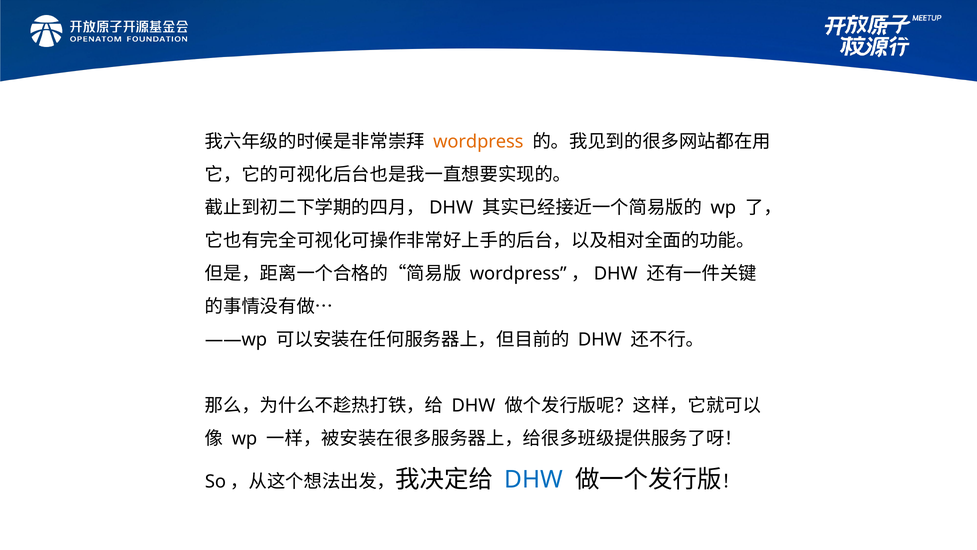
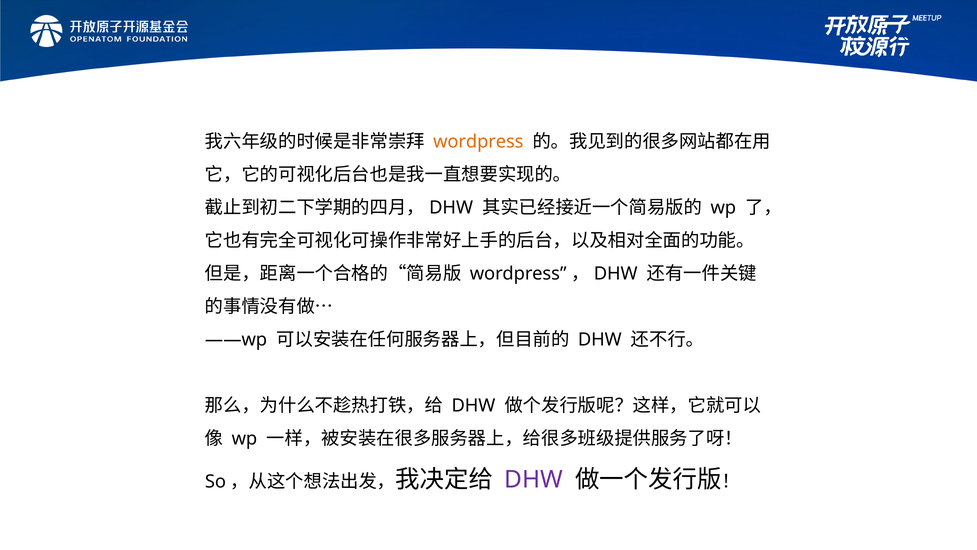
DHW at (534, 479) colour: blue -> purple
